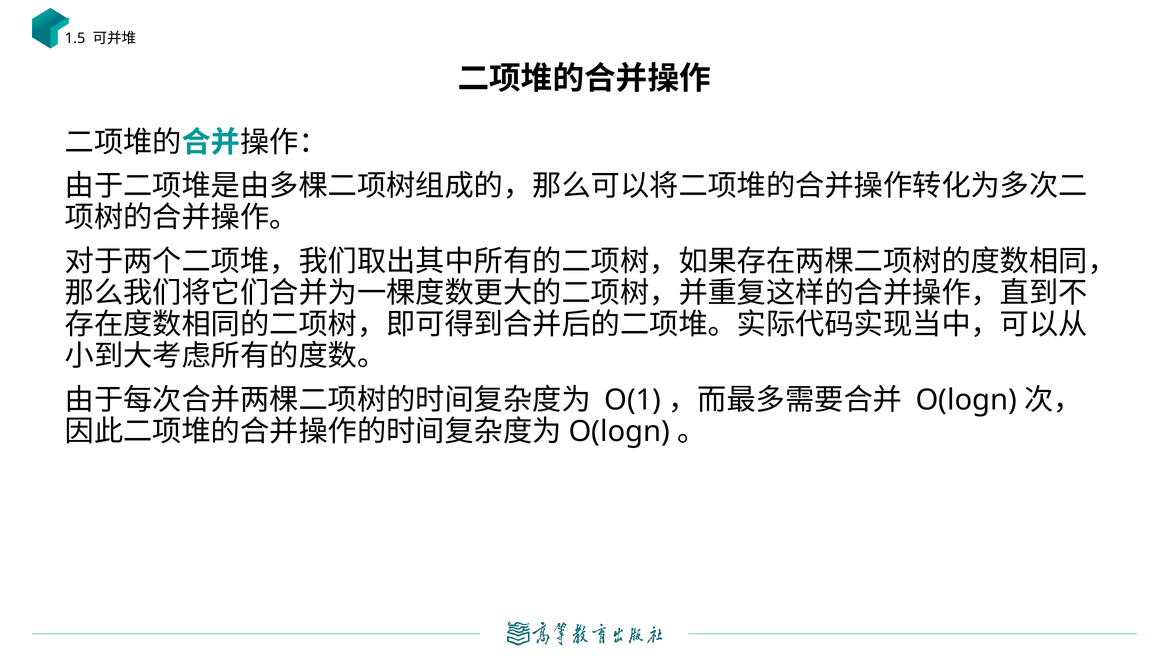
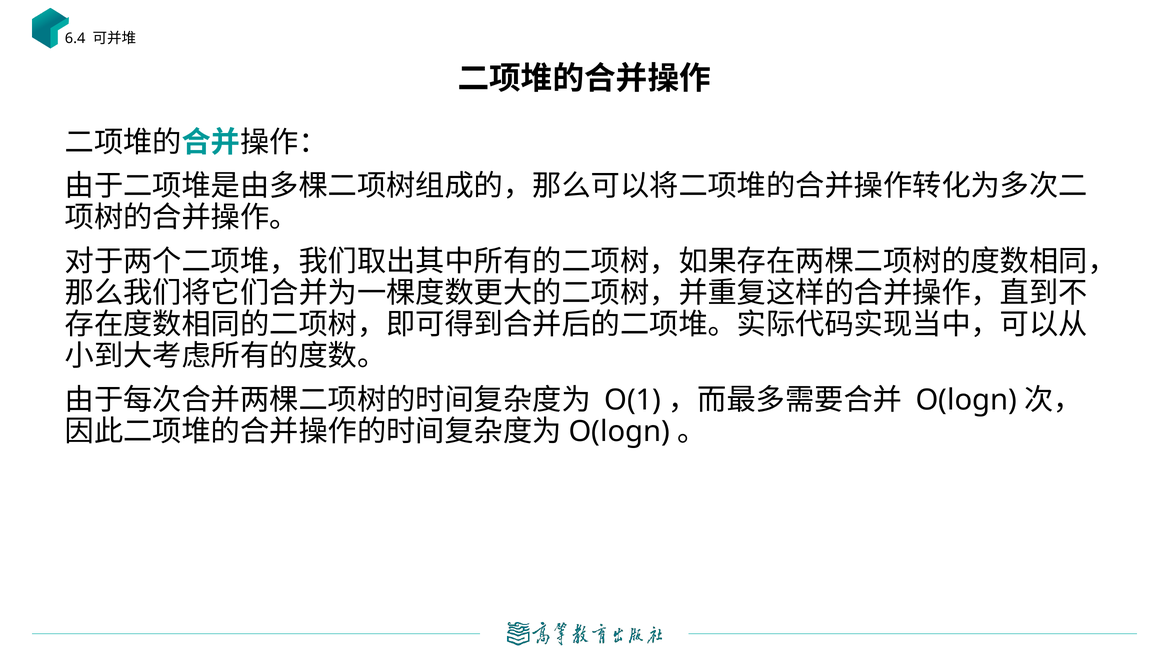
1.5: 1.5 -> 6.4
